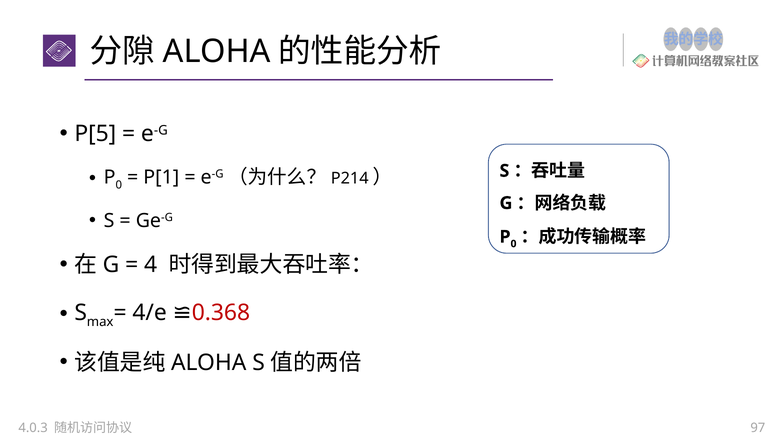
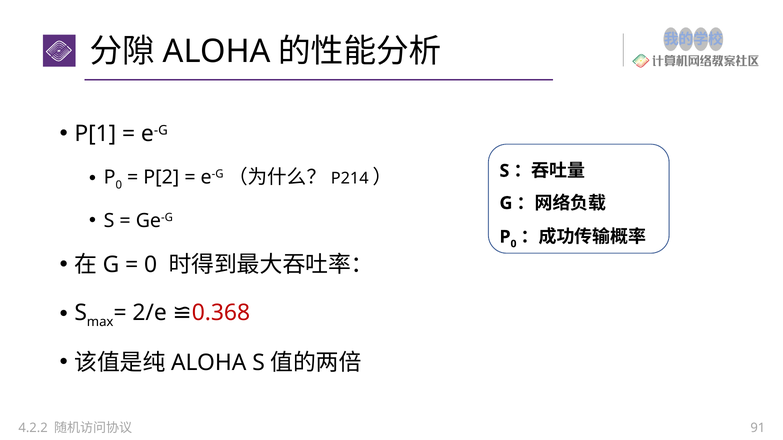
P[5: P[5 -> P[1
P[1: P[1 -> P[2
4 at (151, 265): 4 -> 0
4/e: 4/e -> 2/e
4.0.3: 4.0.3 -> 4.2.2
97: 97 -> 91
